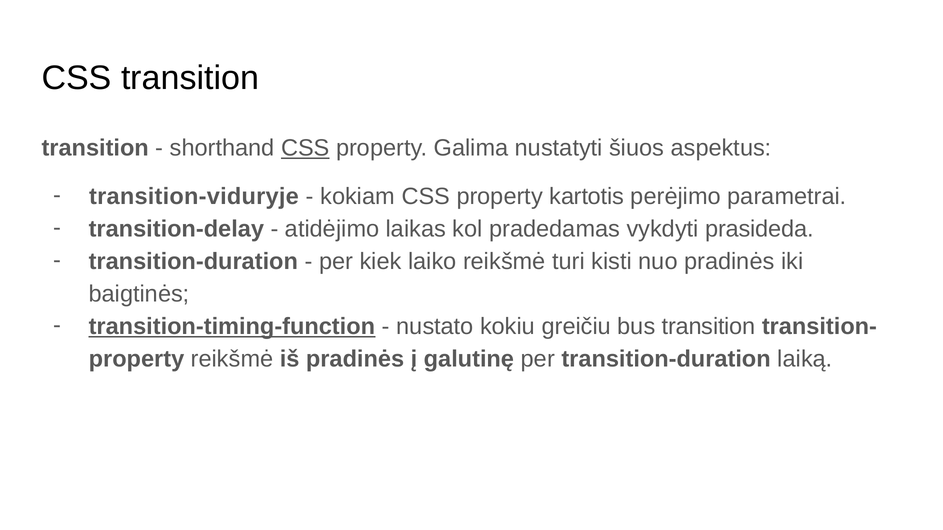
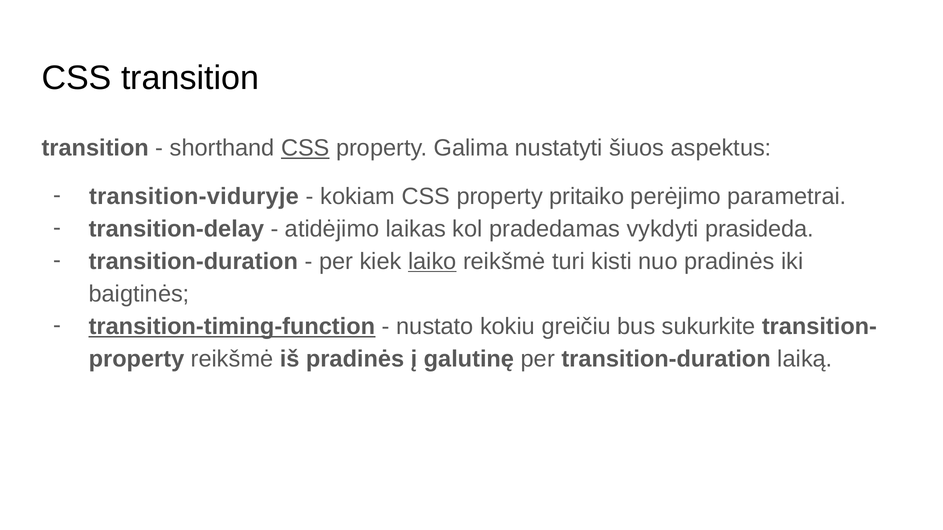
kartotis: kartotis -> pritaiko
laiko underline: none -> present
bus transition: transition -> sukurkite
